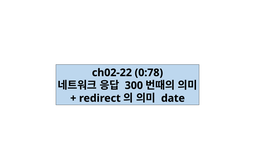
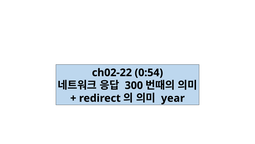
0:78: 0:78 -> 0:54
date: date -> year
